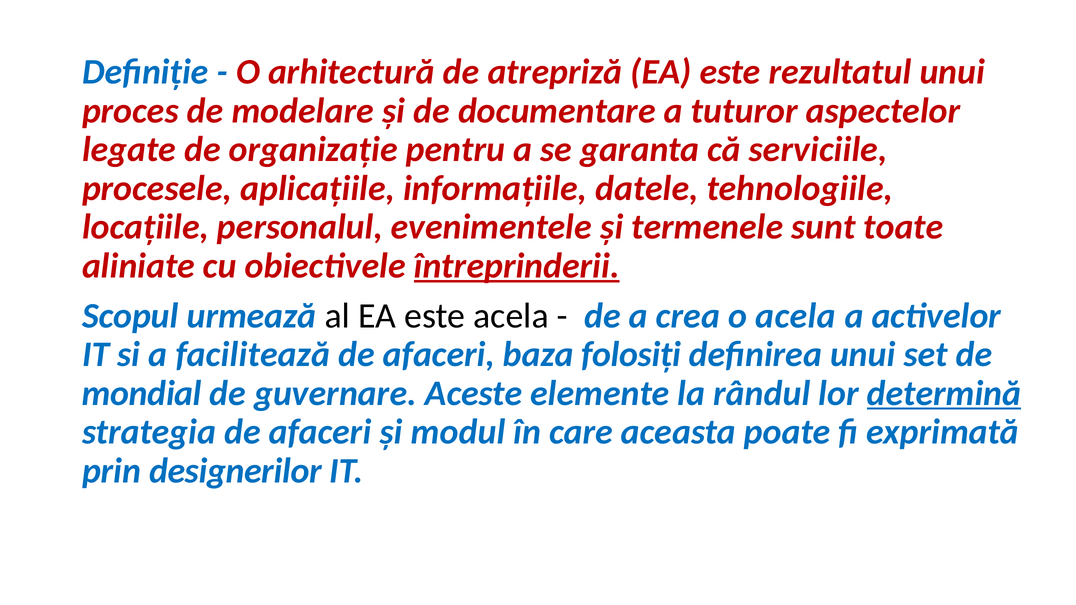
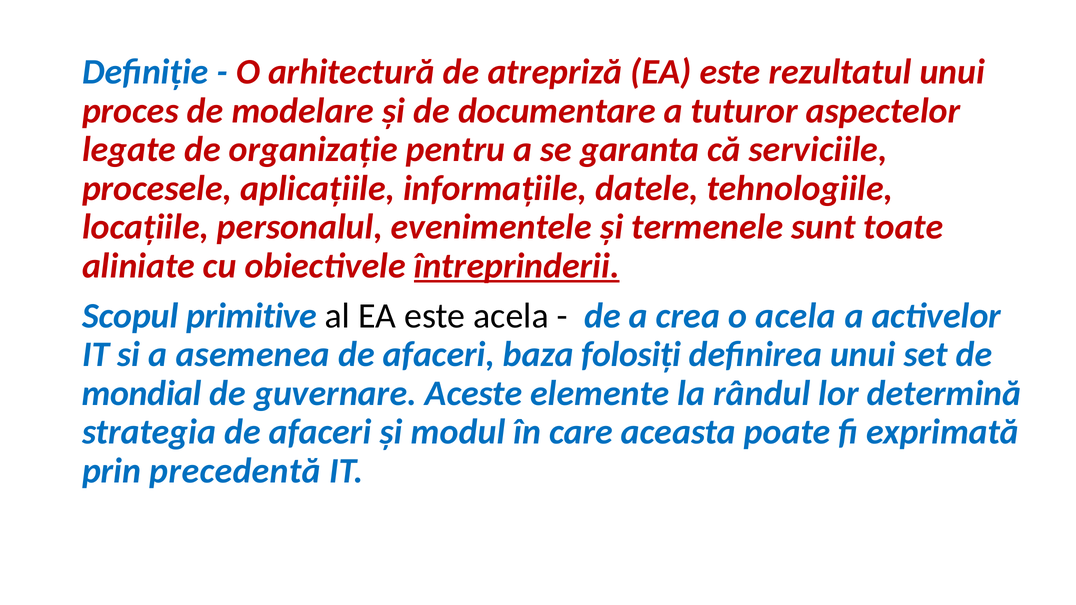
urmează: urmează -> primitive
facilitează: facilitează -> asemenea
determină underline: present -> none
designerilor: designerilor -> precedentă
